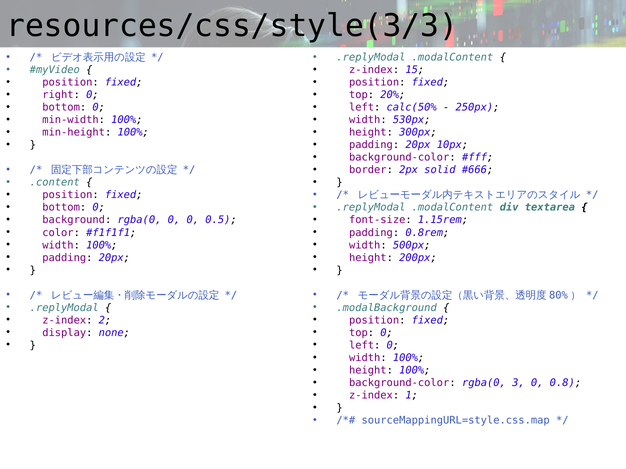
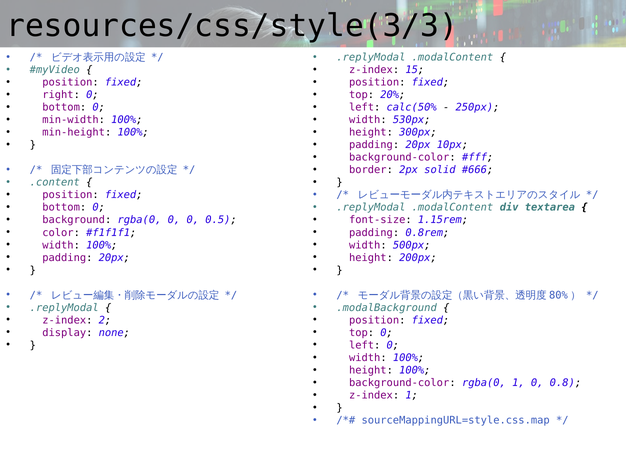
rgba(0 3: 3 -> 1
